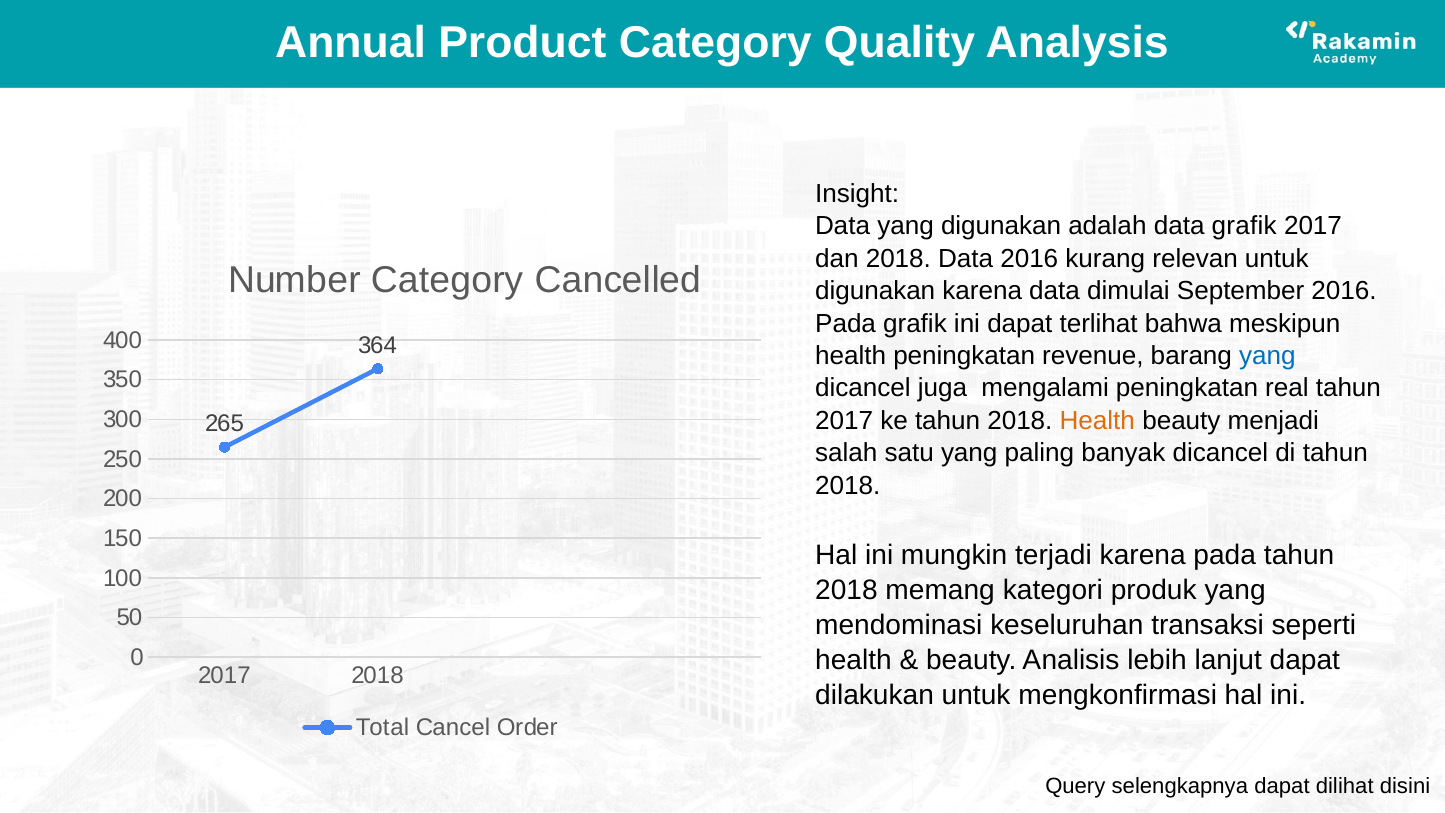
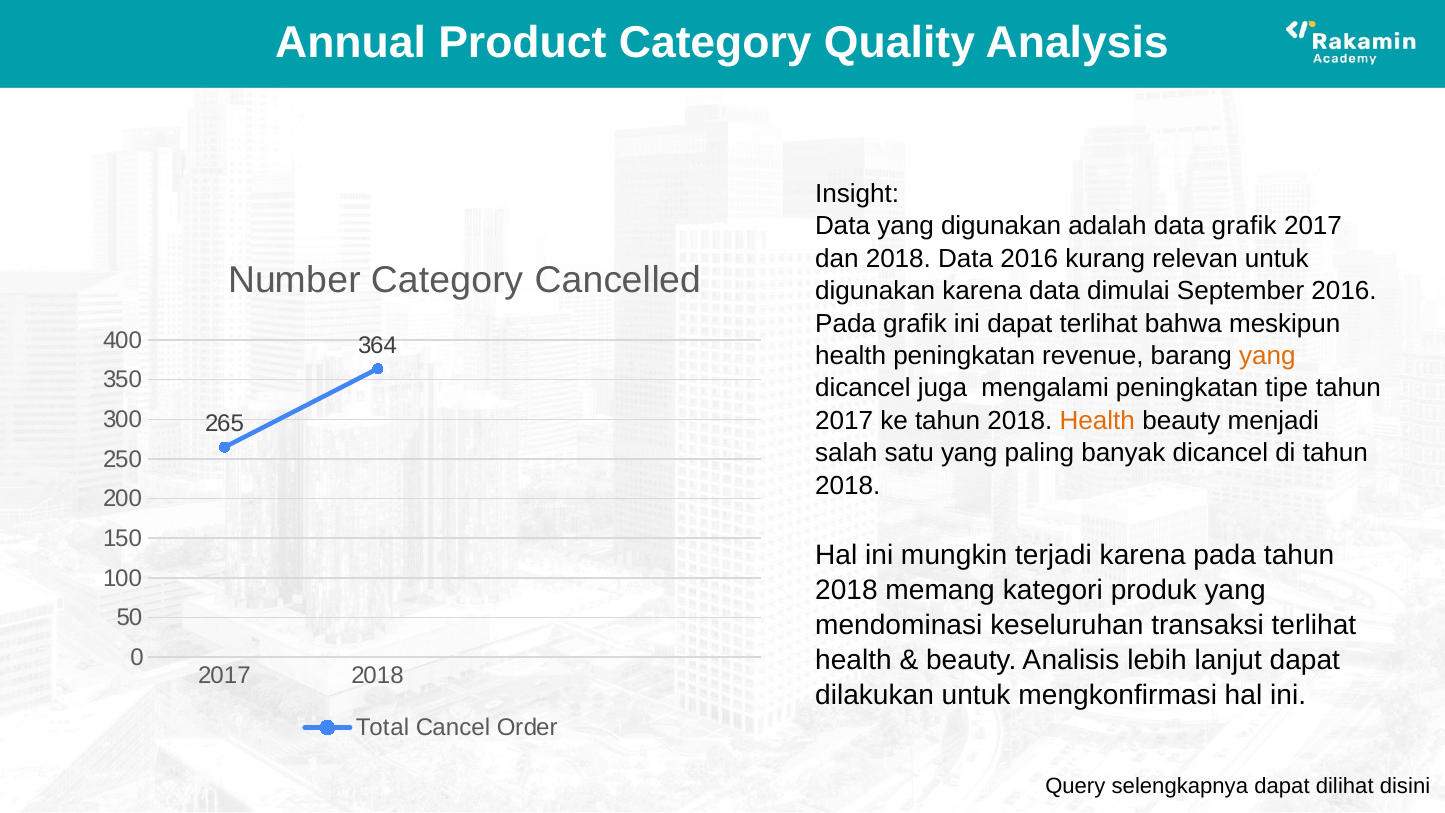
yang at (1267, 356) colour: blue -> orange
real: real -> tipe
transaksi seperti: seperti -> terlihat
